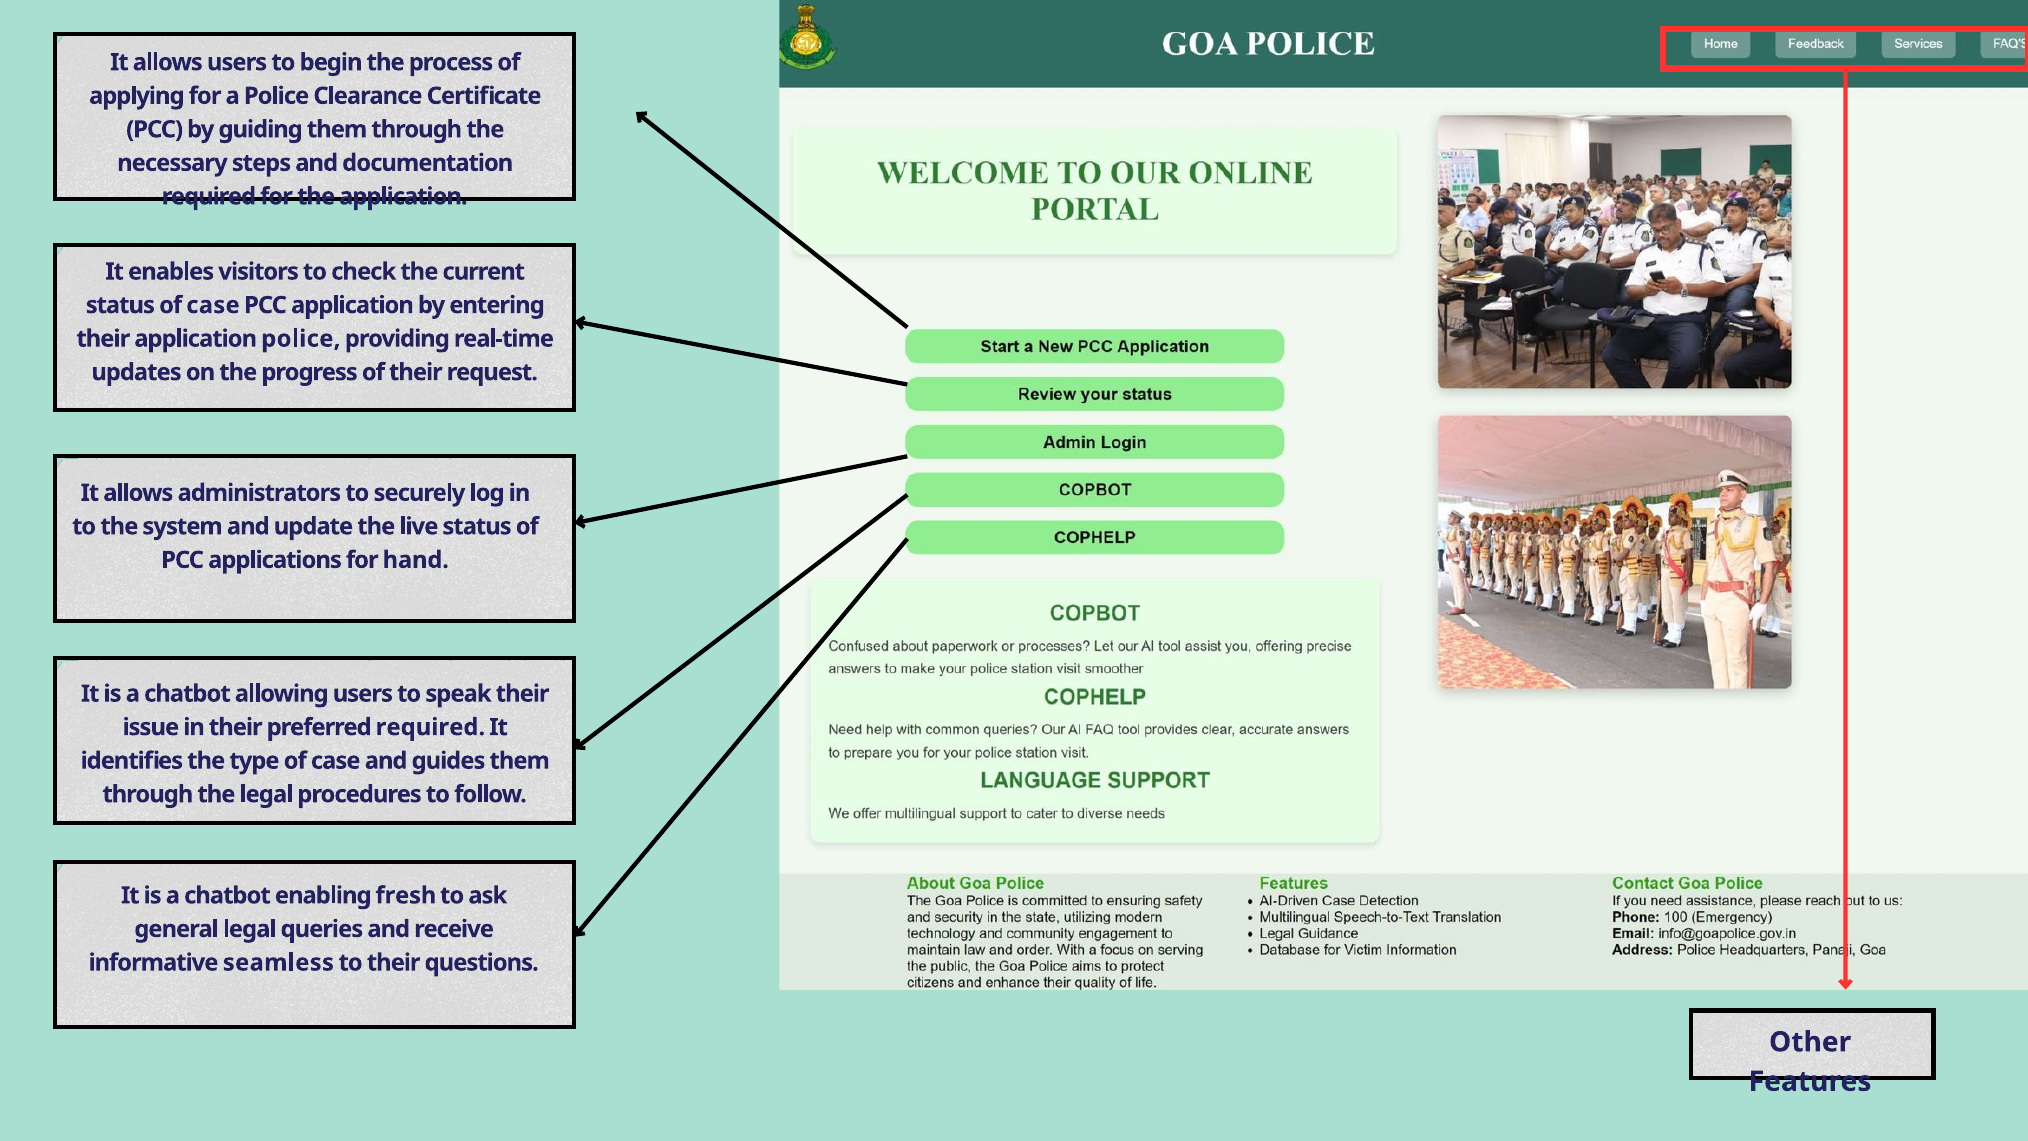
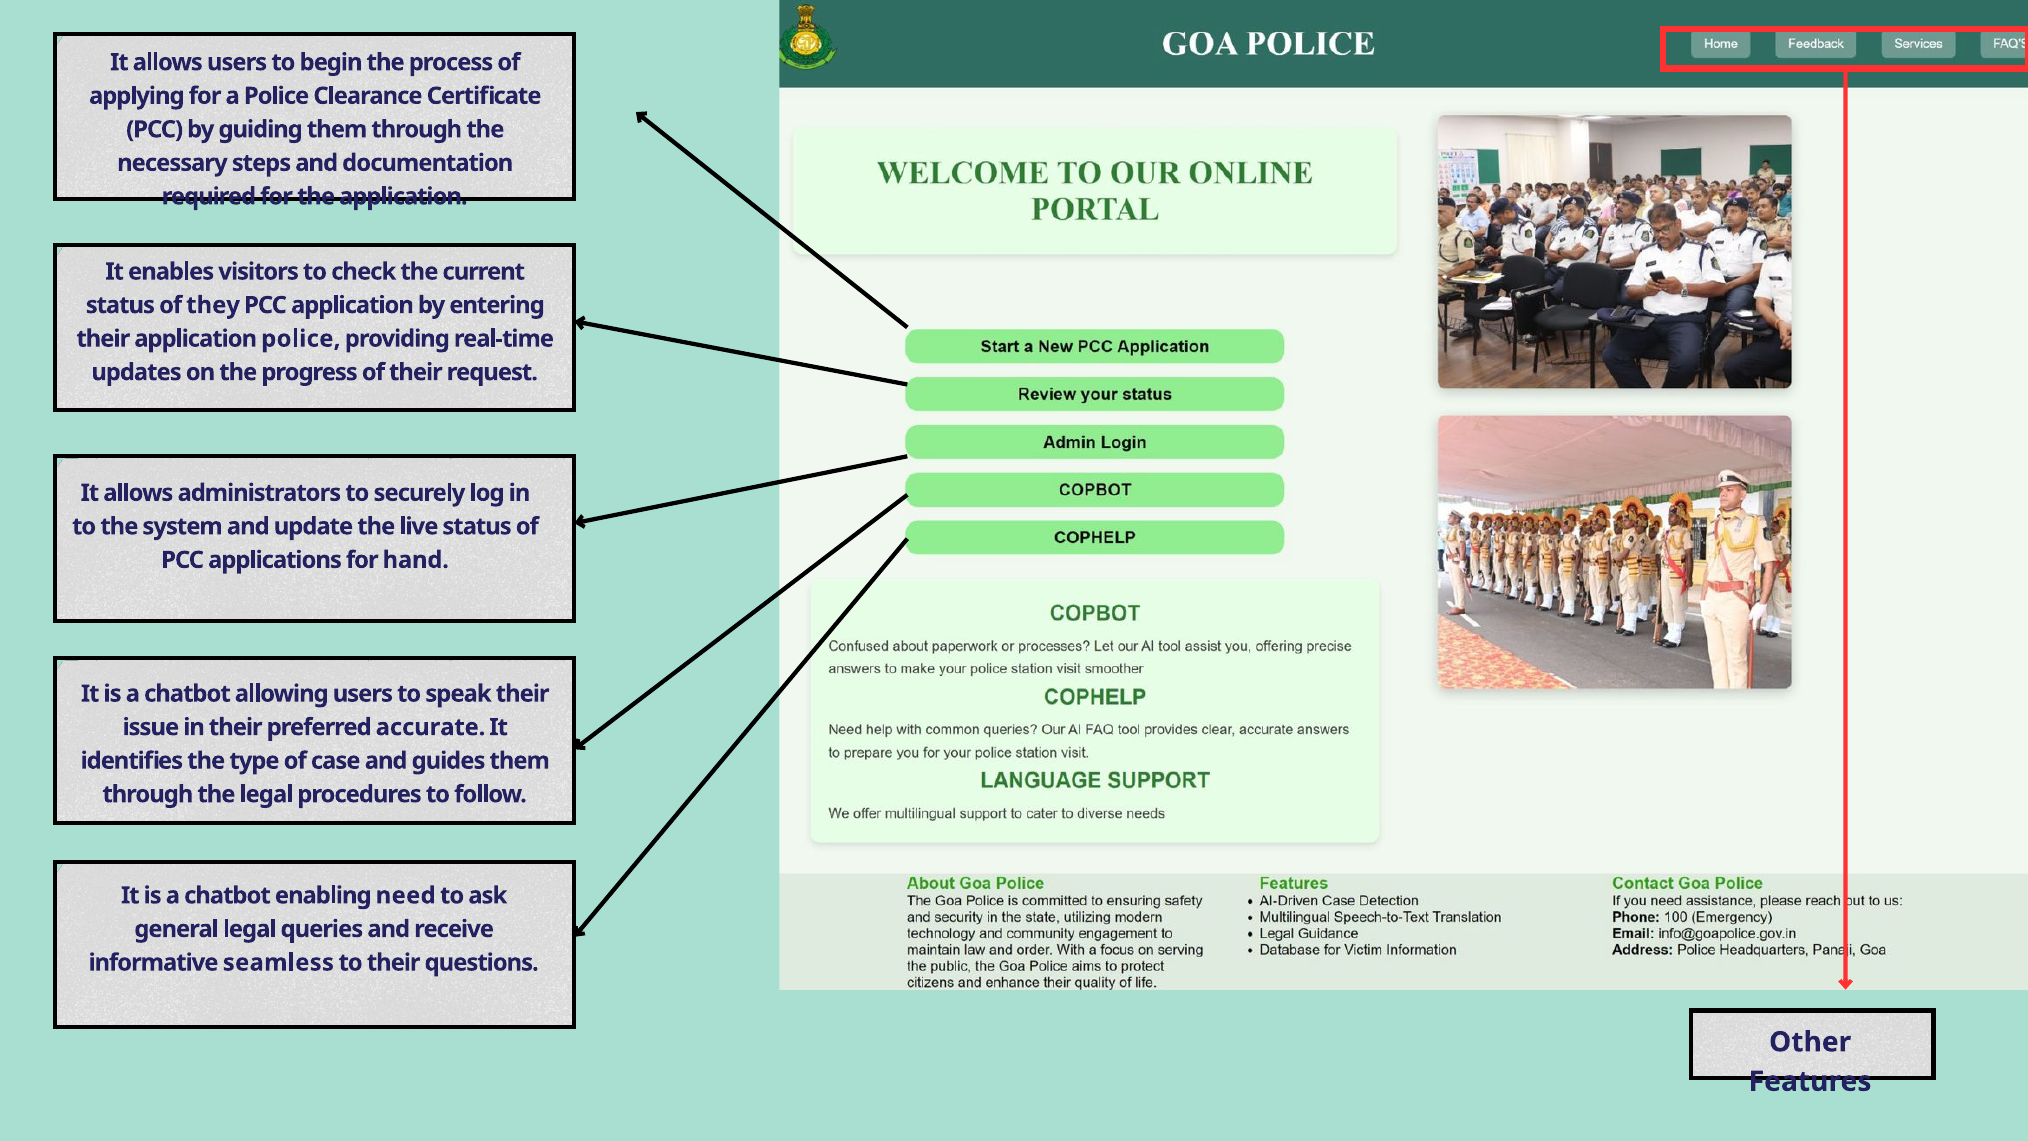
status of case: case -> they
preferred required: required -> accurate
fresh: fresh -> need
